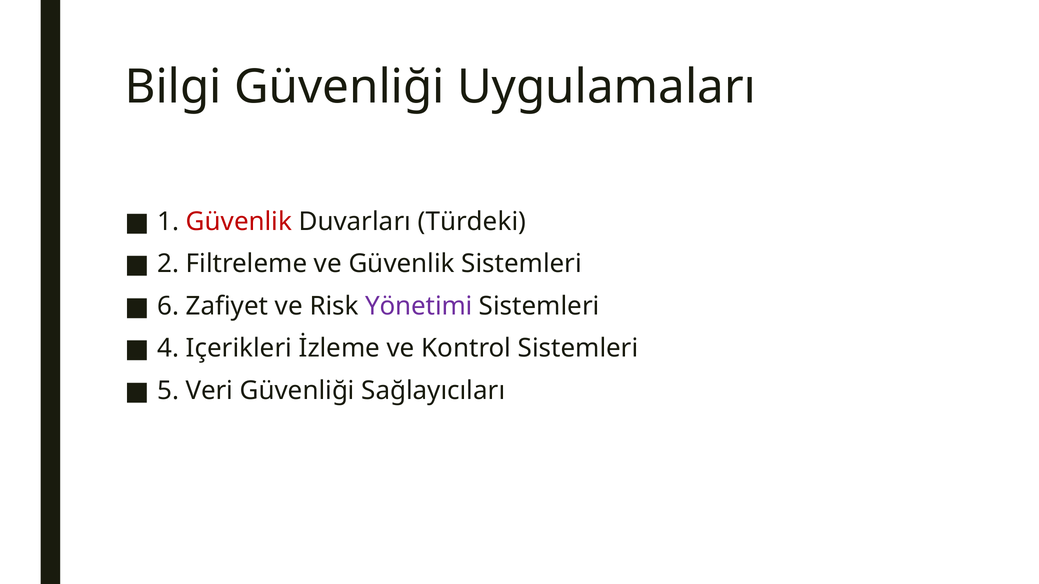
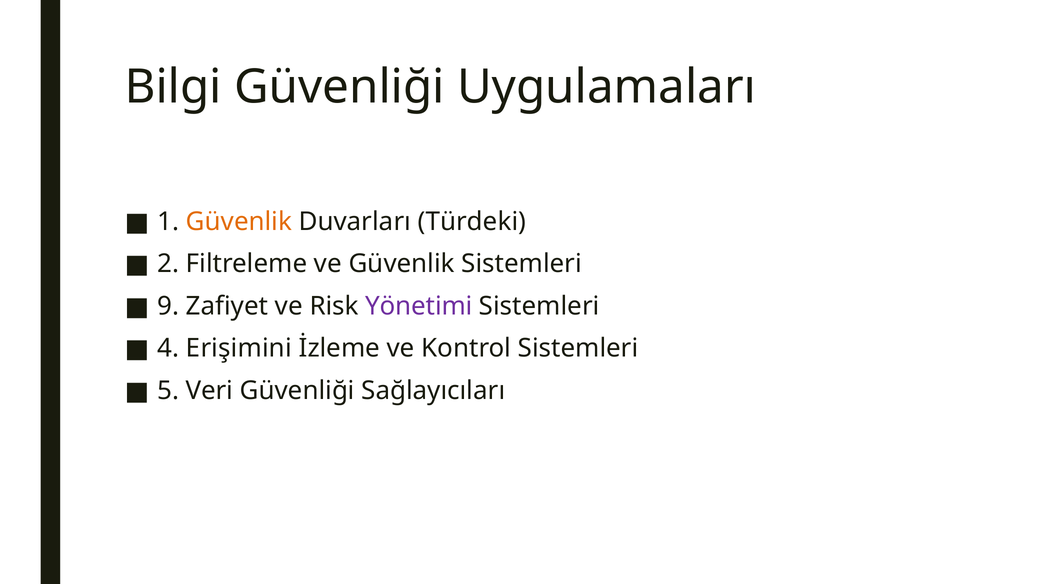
Güvenlik at (239, 222) colour: red -> orange
6: 6 -> 9
Içerikleri: Içerikleri -> Erişimini
